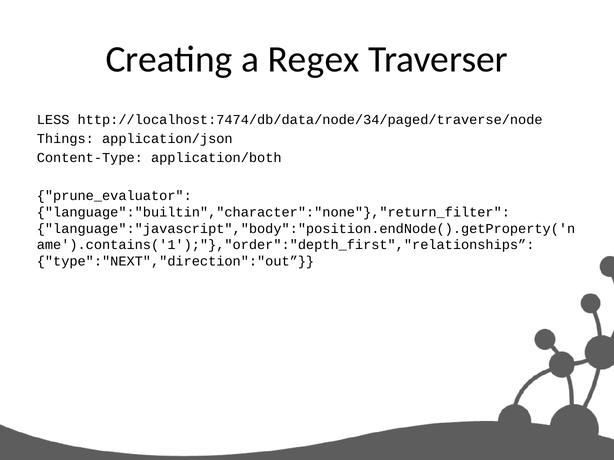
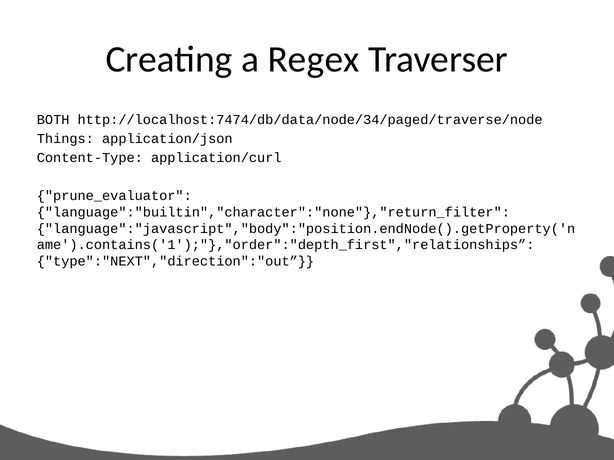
LESS: LESS -> BOTH
application/both: application/both -> application/curl
